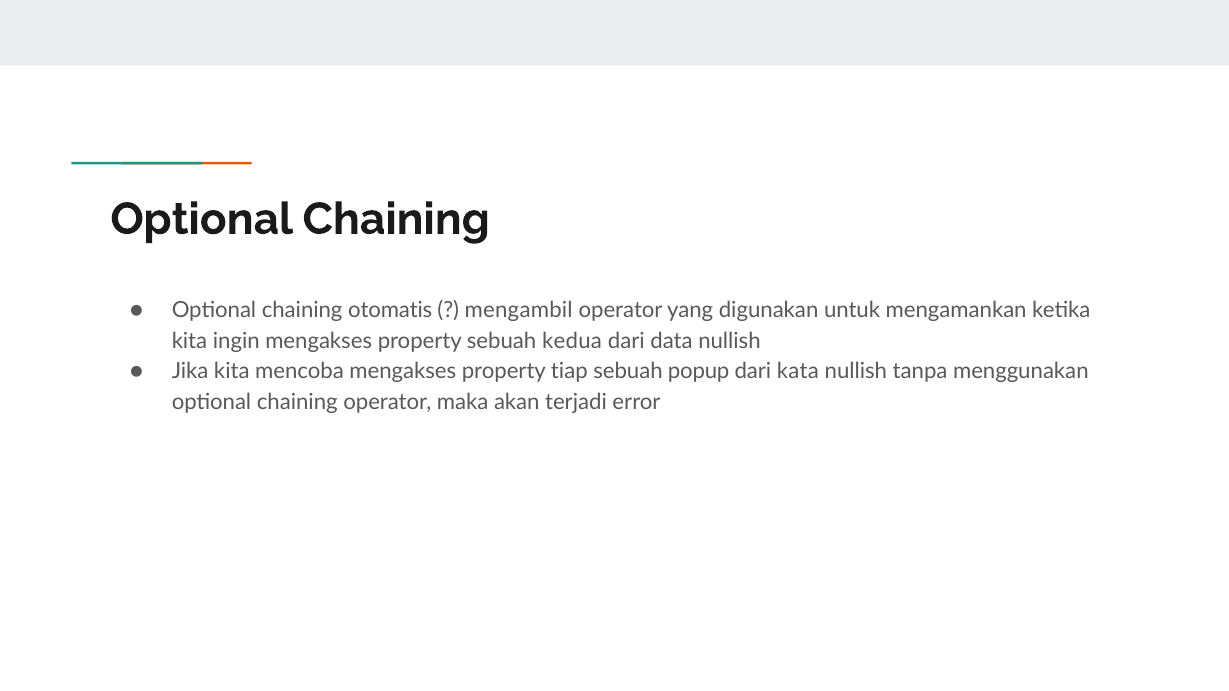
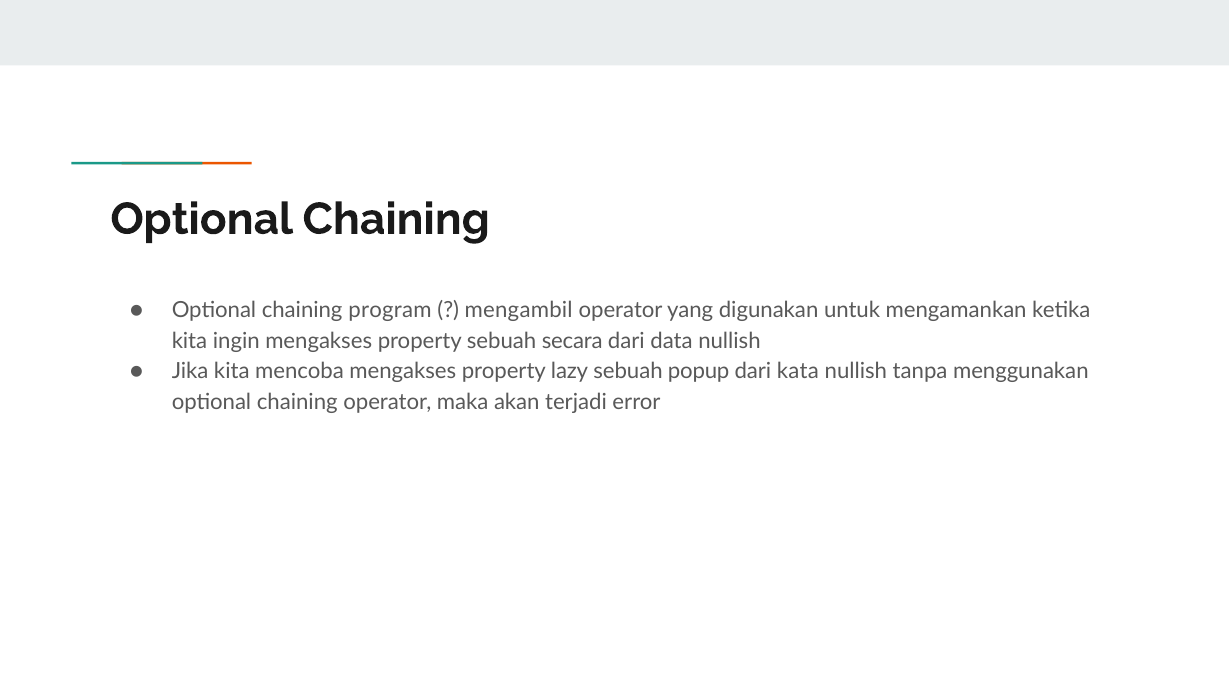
otomatis: otomatis -> program
kedua: kedua -> secara
tiap: tiap -> lazy
